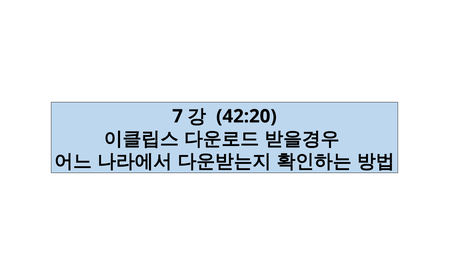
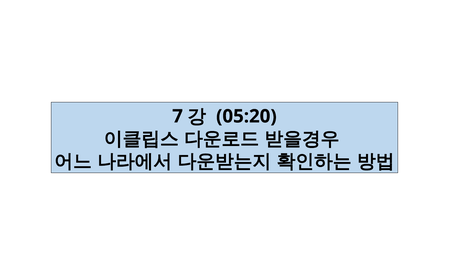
42:20: 42:20 -> 05:20
